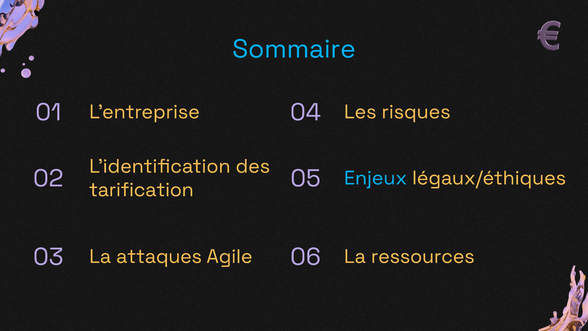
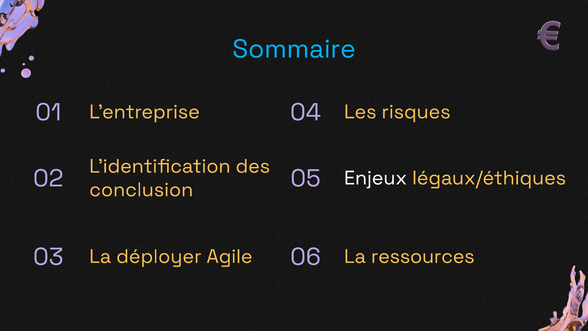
Enjeux colour: light blue -> white
tarification: tarification -> conclusion
attaques: attaques -> déployer
